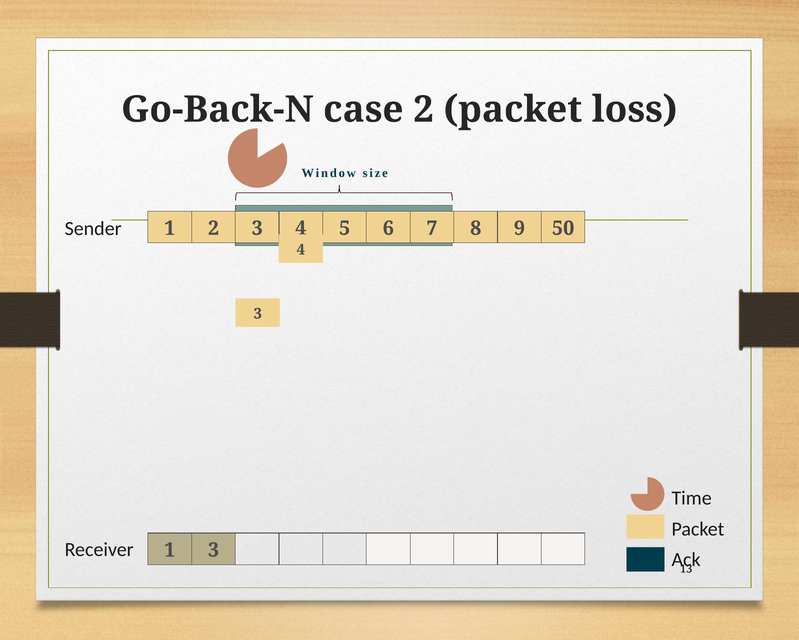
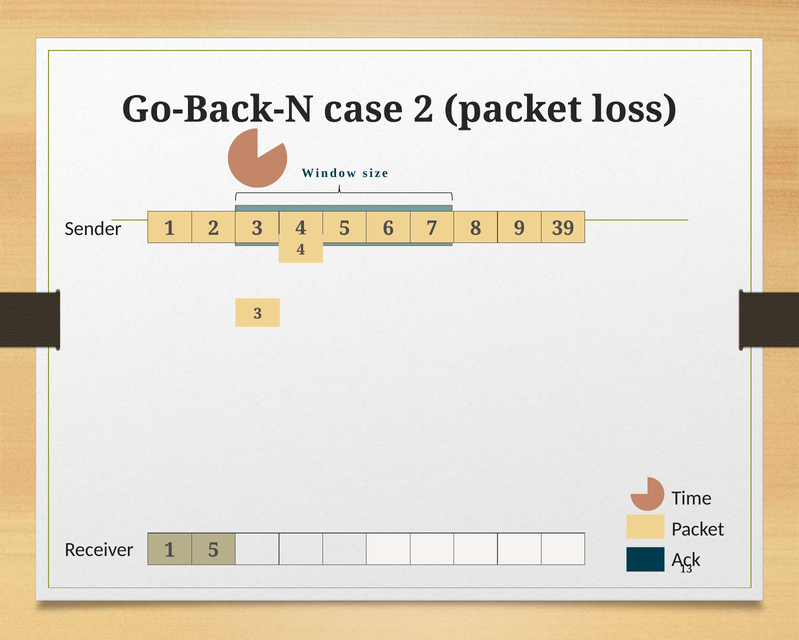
50: 50 -> 39
1 3: 3 -> 5
